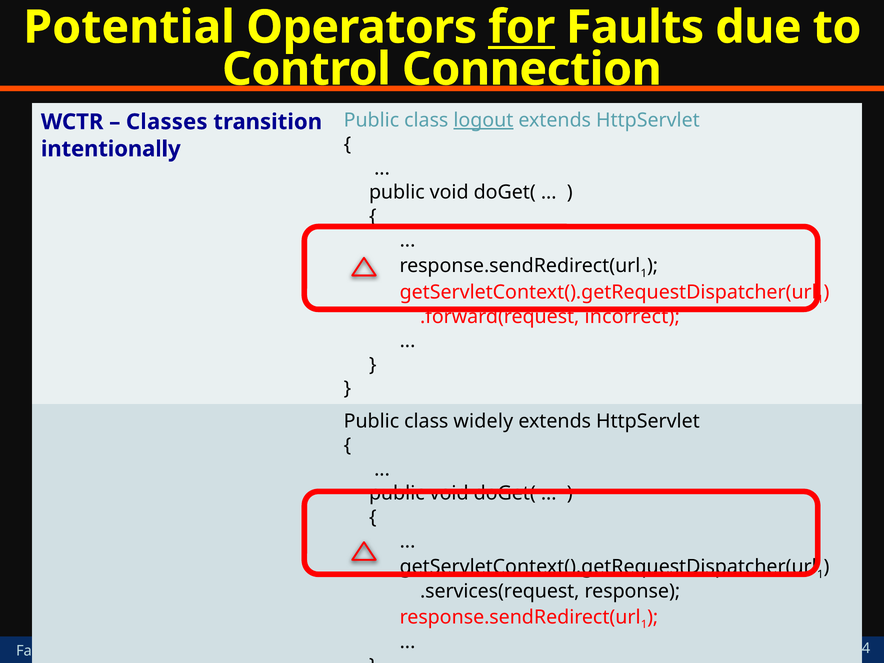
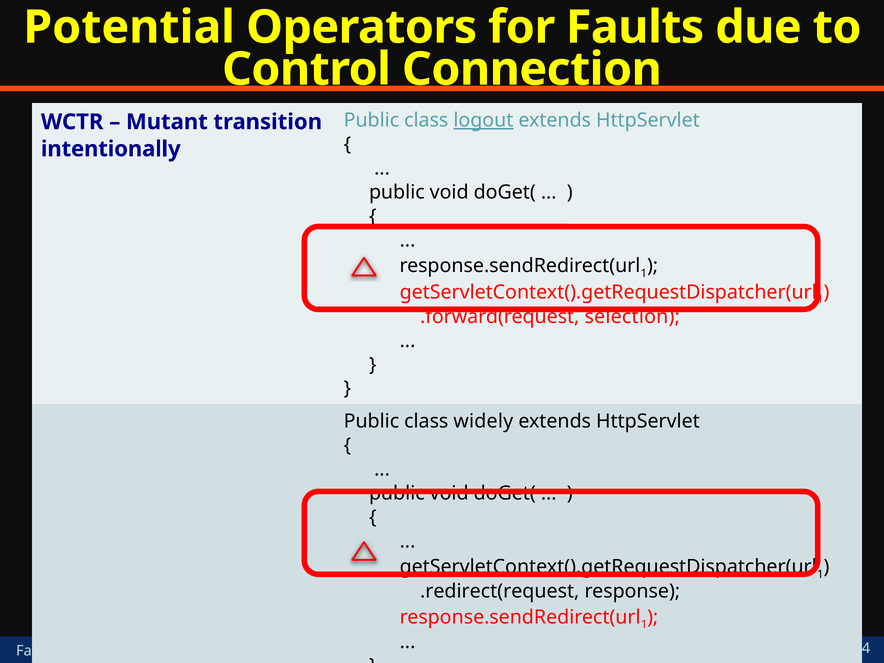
for underline: present -> none
Classes: Classes -> Mutant
incorrect: incorrect -> selection
.services(request: .services(request -> .redirect(request
